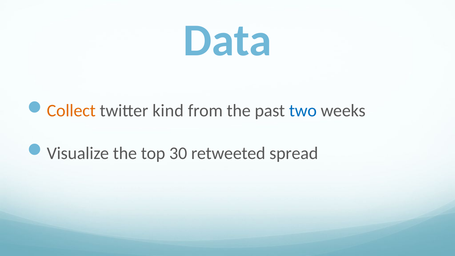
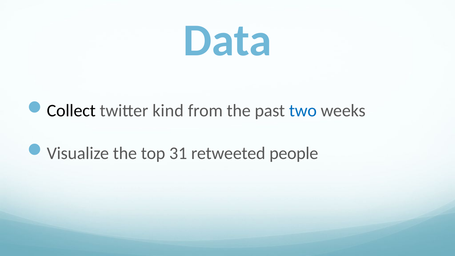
Collect colour: orange -> black
30: 30 -> 31
spread: spread -> people
